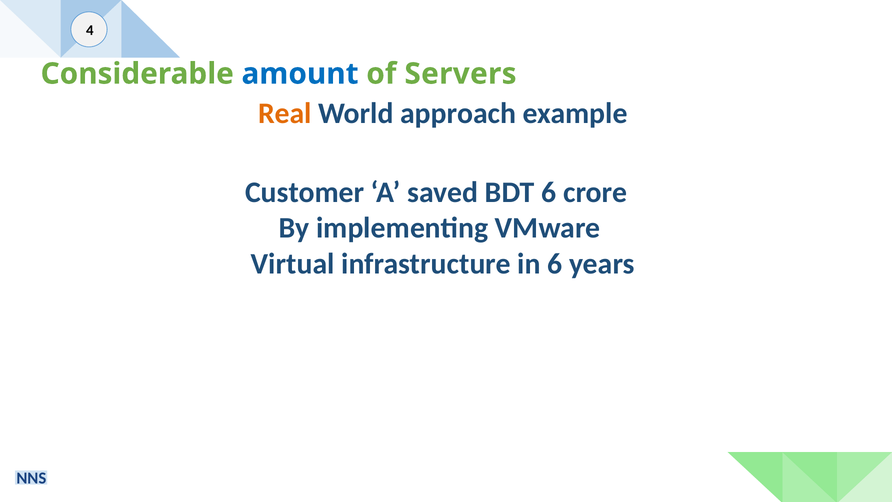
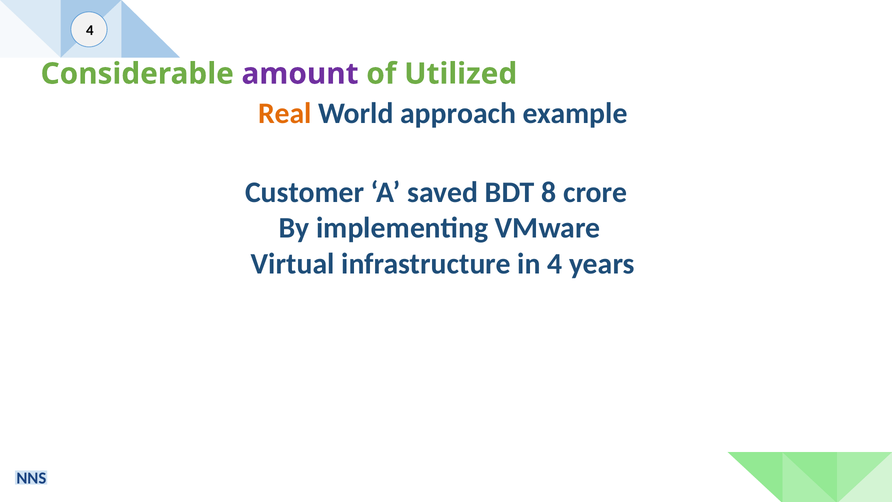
amount colour: blue -> purple
Servers: Servers -> Utilized
BDT 6: 6 -> 8
in 6: 6 -> 4
